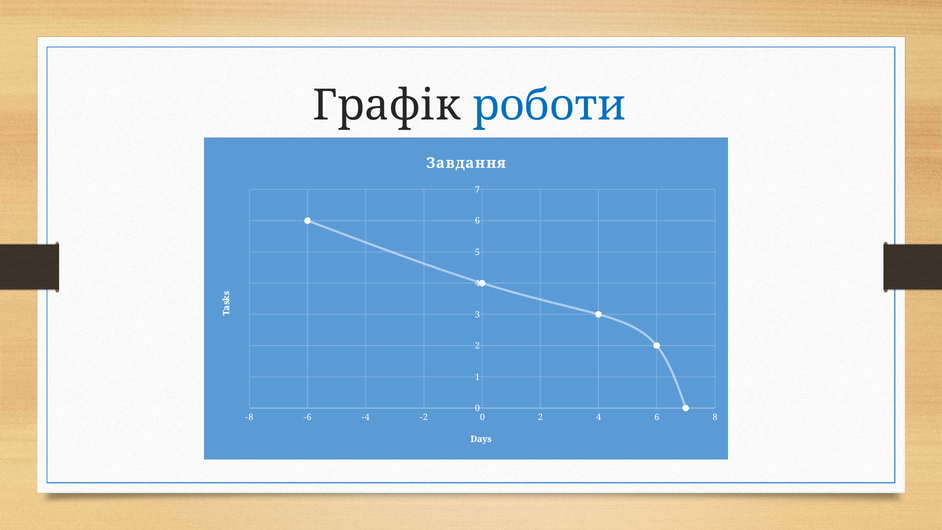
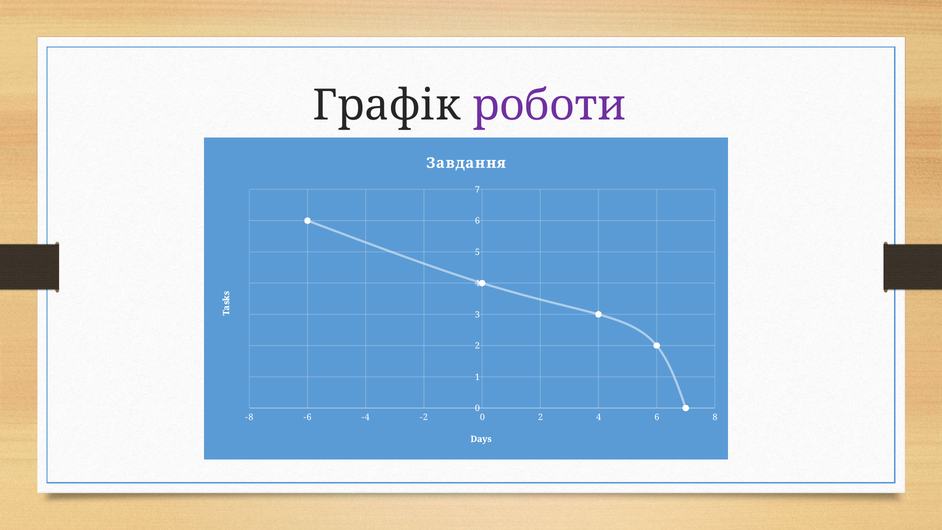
роботи colour: blue -> purple
